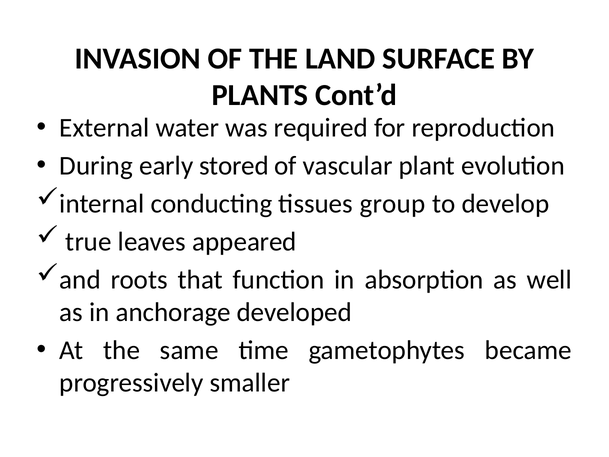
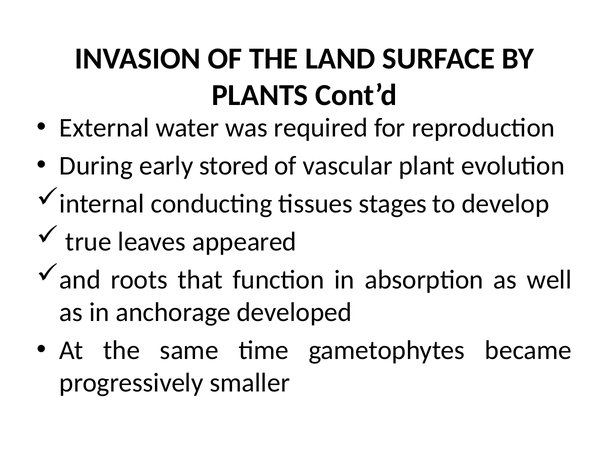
group: group -> stages
